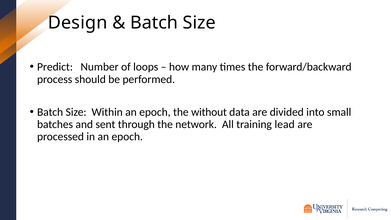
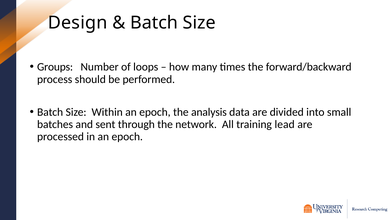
Predict: Predict -> Groups
without: without -> analysis
